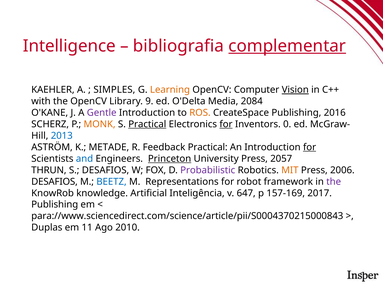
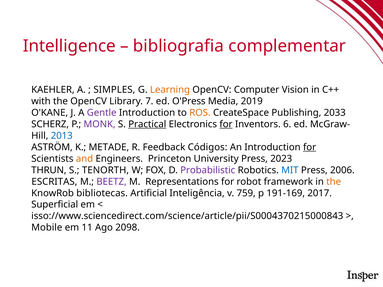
complementar underline: present -> none
Vision underline: present -> none
9: 9 -> 7
O'Delta: O'Delta -> O'Press
2084: 2084 -> 2019
2016: 2016 -> 2033
MONK colour: orange -> purple
0: 0 -> 6
Feedback Practical: Practical -> Códigos
and colour: blue -> orange
Princeton underline: present -> none
2057: 2057 -> 2023
S DESAFIOS: DESAFIOS -> TENORTH
MIT colour: orange -> blue
DESAFIOS at (54, 182): DESAFIOS -> ESCRITAS
BEETZ colour: blue -> purple
the at (334, 182) colour: purple -> orange
knowledge: knowledge -> bibliotecas
647: 647 -> 759
157-169: 157-169 -> 191-169
Publishing at (55, 205): Publishing -> Superficial
para://www.sciencedirect.com/science/article/pii/S0004370215000843: para://www.sciencedirect.com/science/article/pii/S0004370215000843 -> isso://www.sciencedirect.com/science/article/pii/S0004370215000843
Duplas: Duplas -> Mobile
2010: 2010 -> 2098
